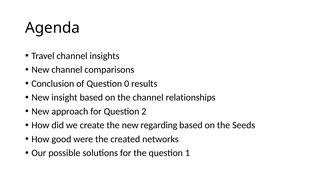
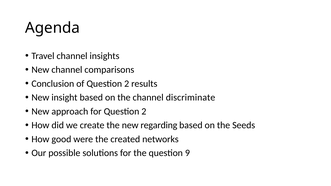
of Question 0: 0 -> 2
relationships: relationships -> discriminate
1: 1 -> 9
